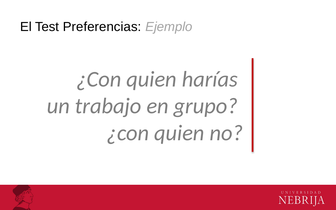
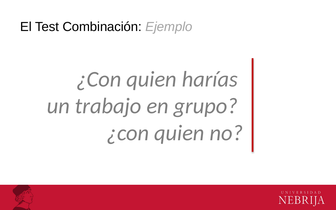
Preferencias: Preferencias -> Combinación
